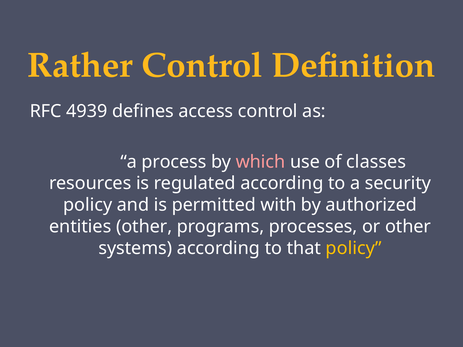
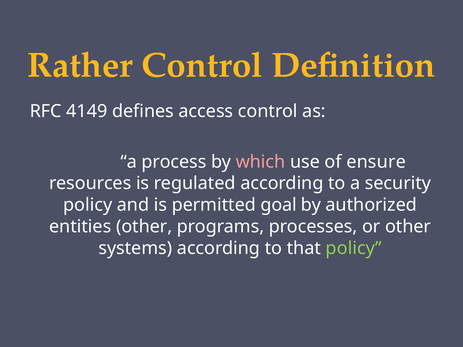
4939: 4939 -> 4149
classes: classes -> ensure
with: with -> goal
policy at (354, 248) colour: yellow -> light green
